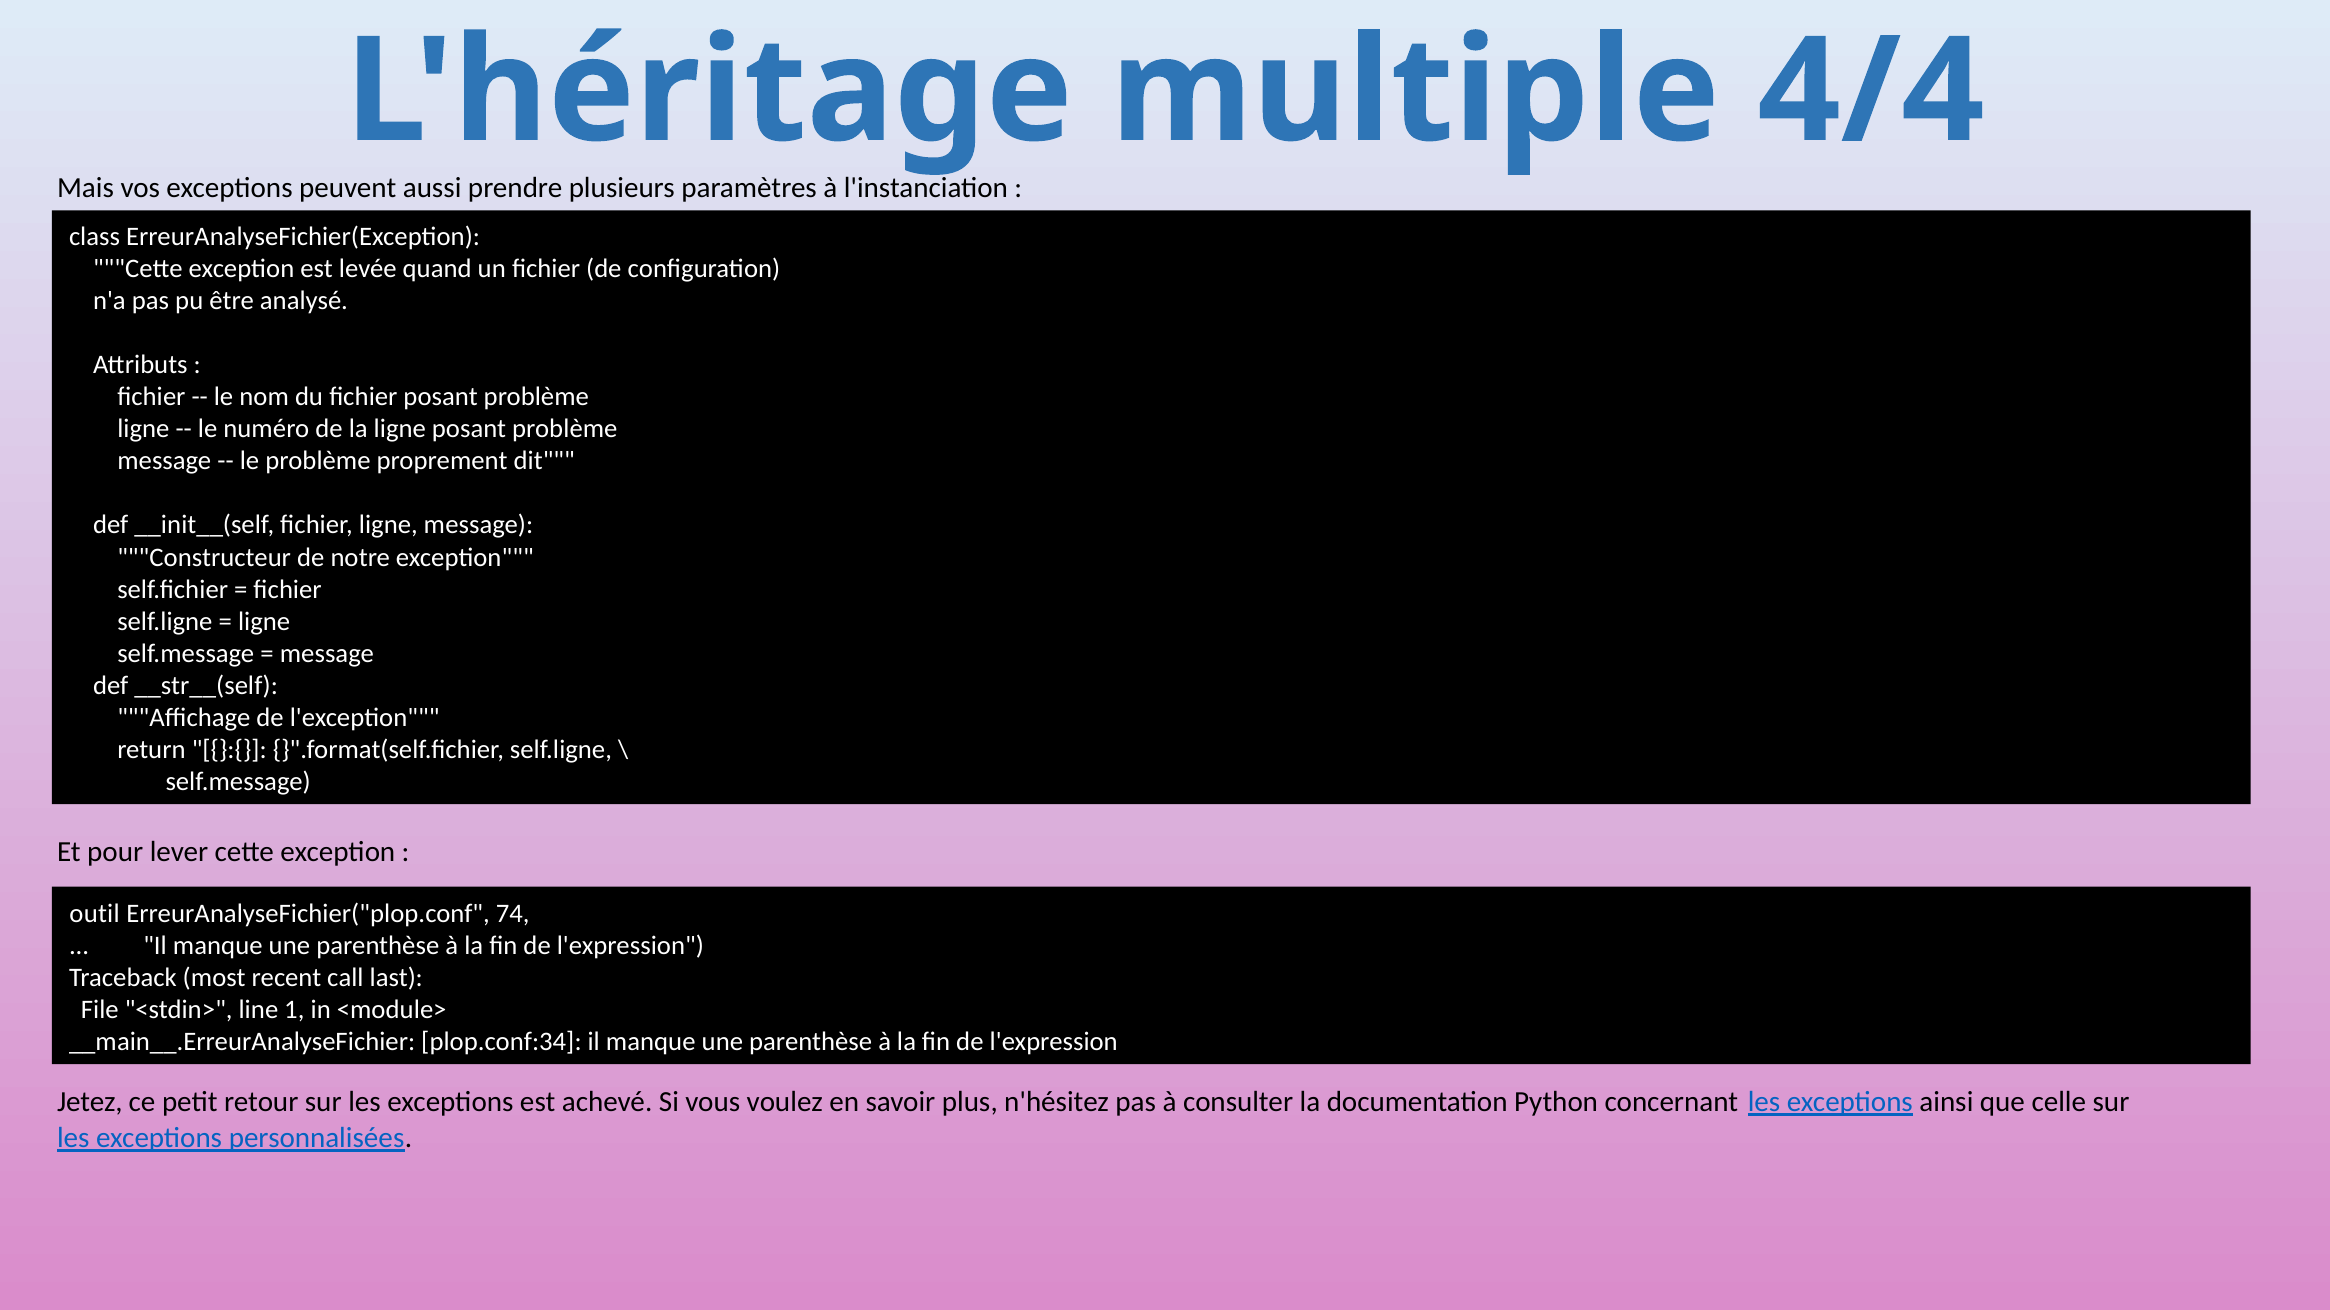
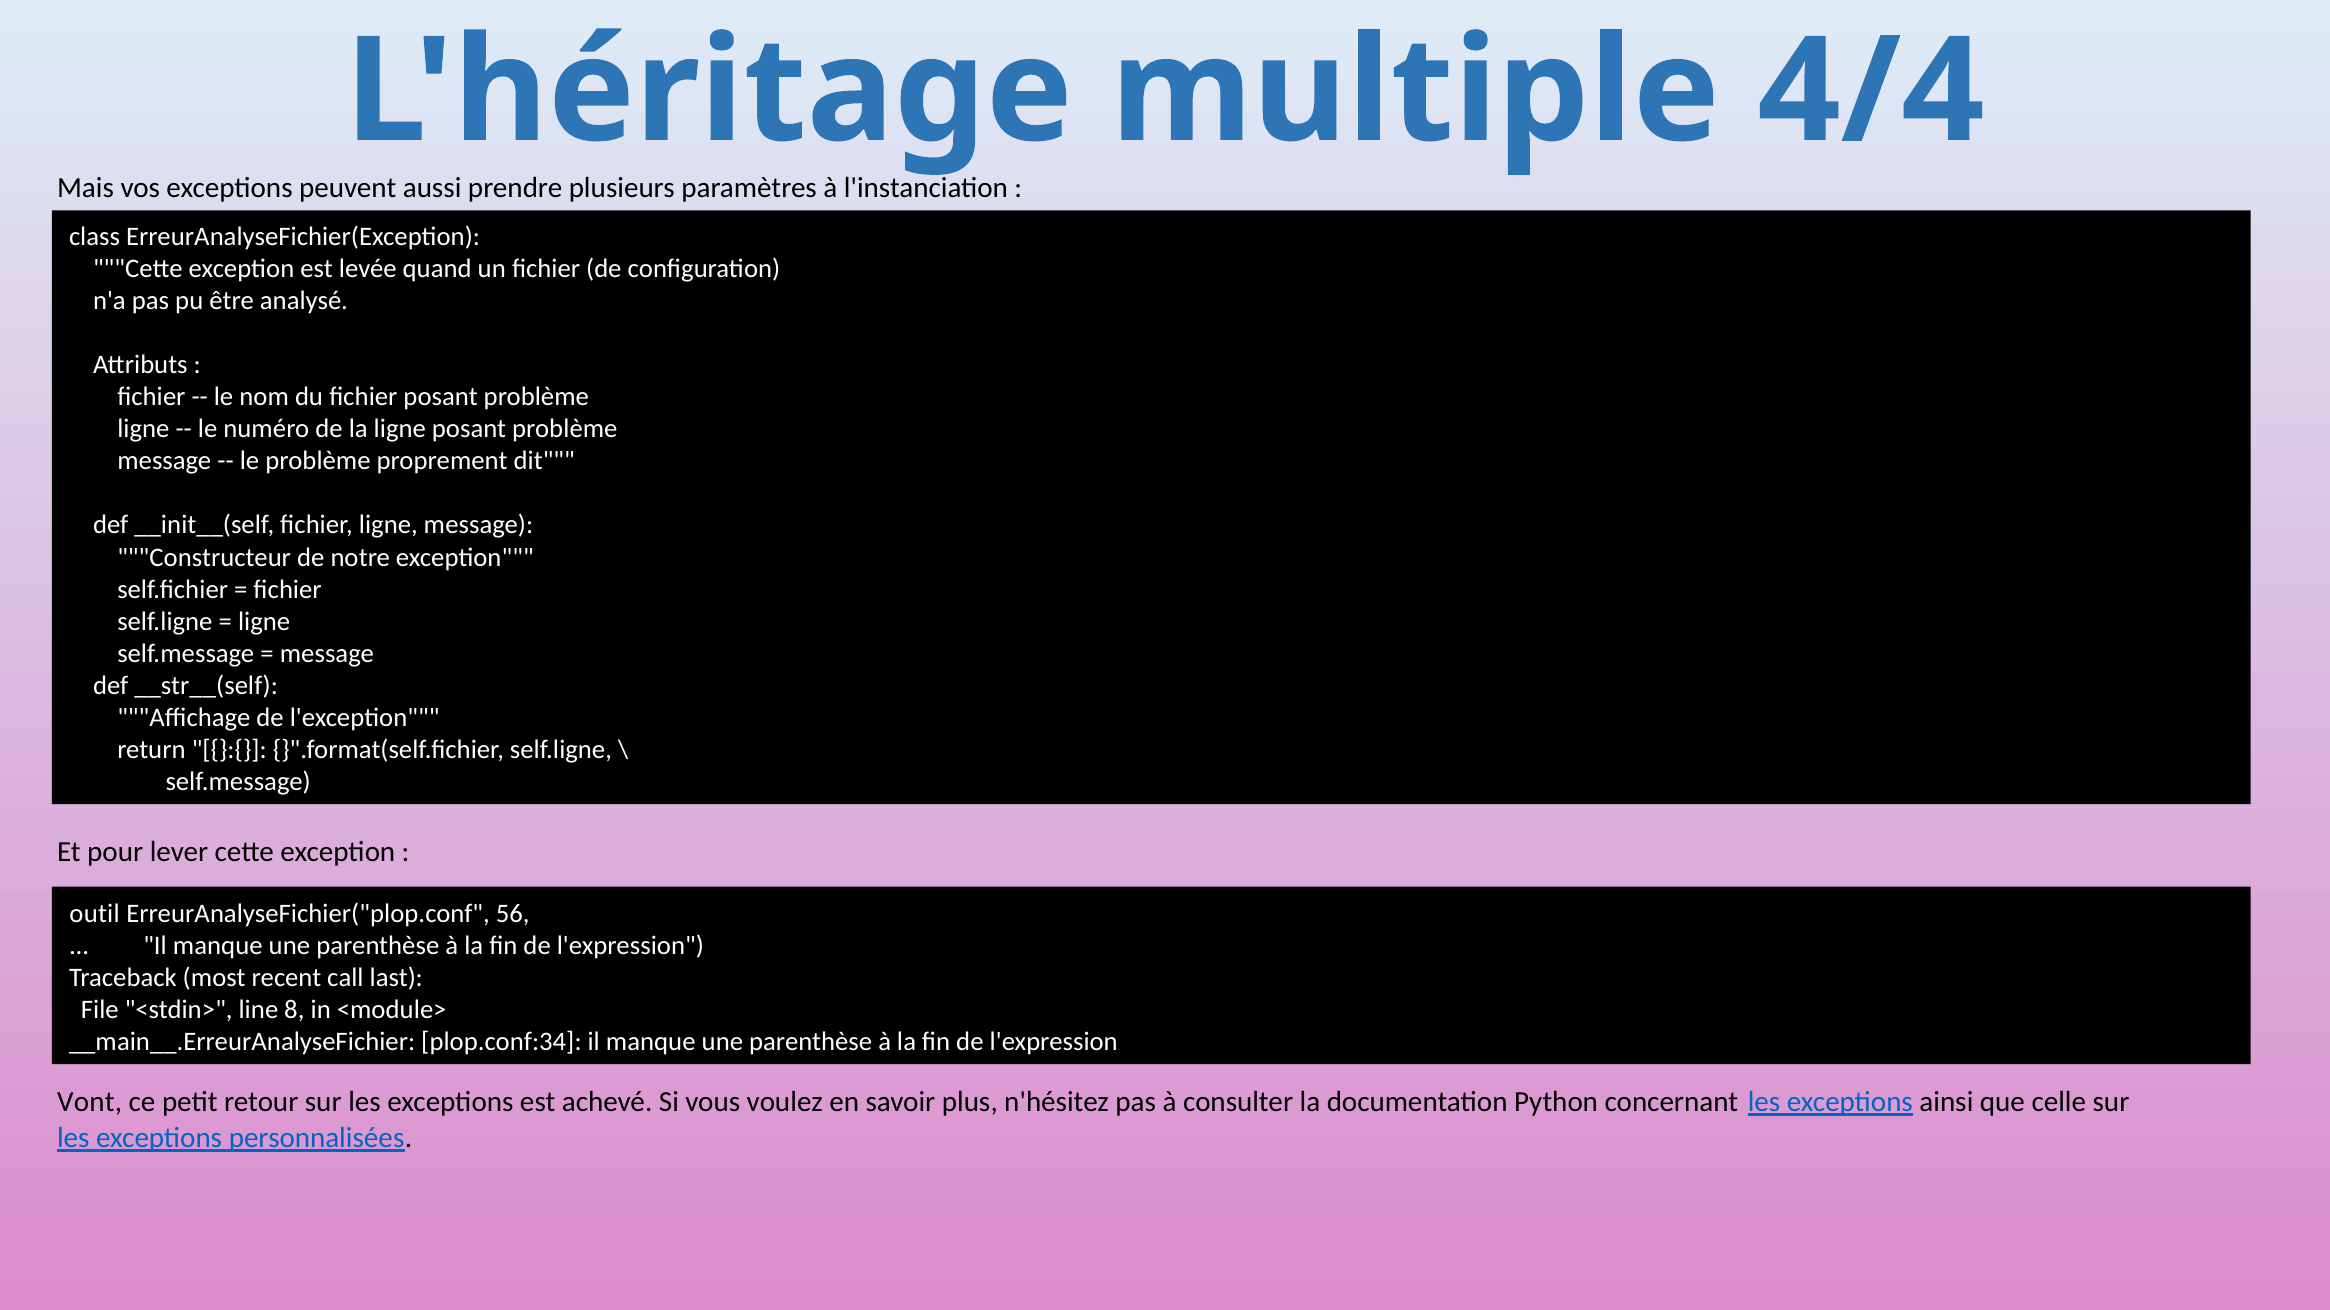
74: 74 -> 56
1: 1 -> 8
Jetez: Jetez -> Vont
